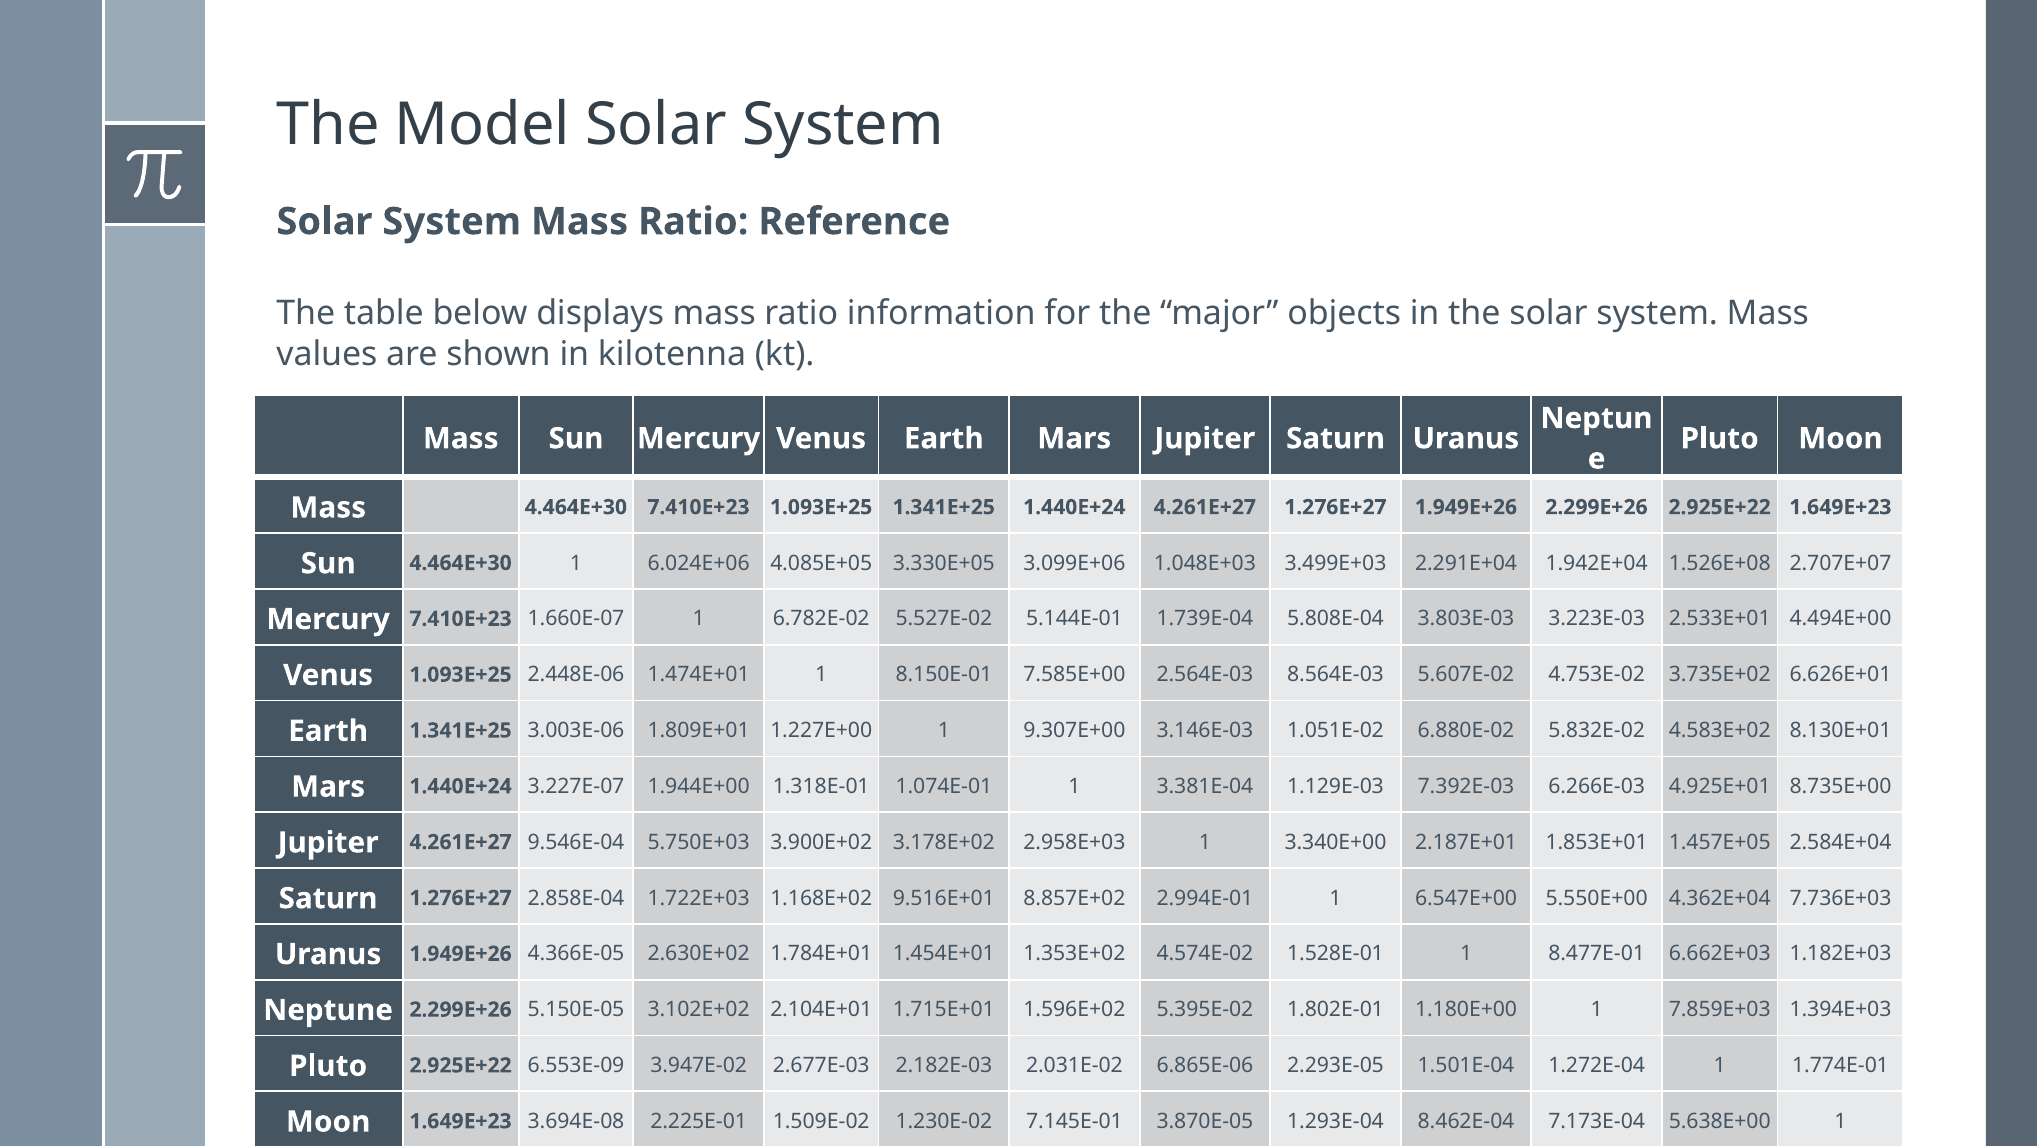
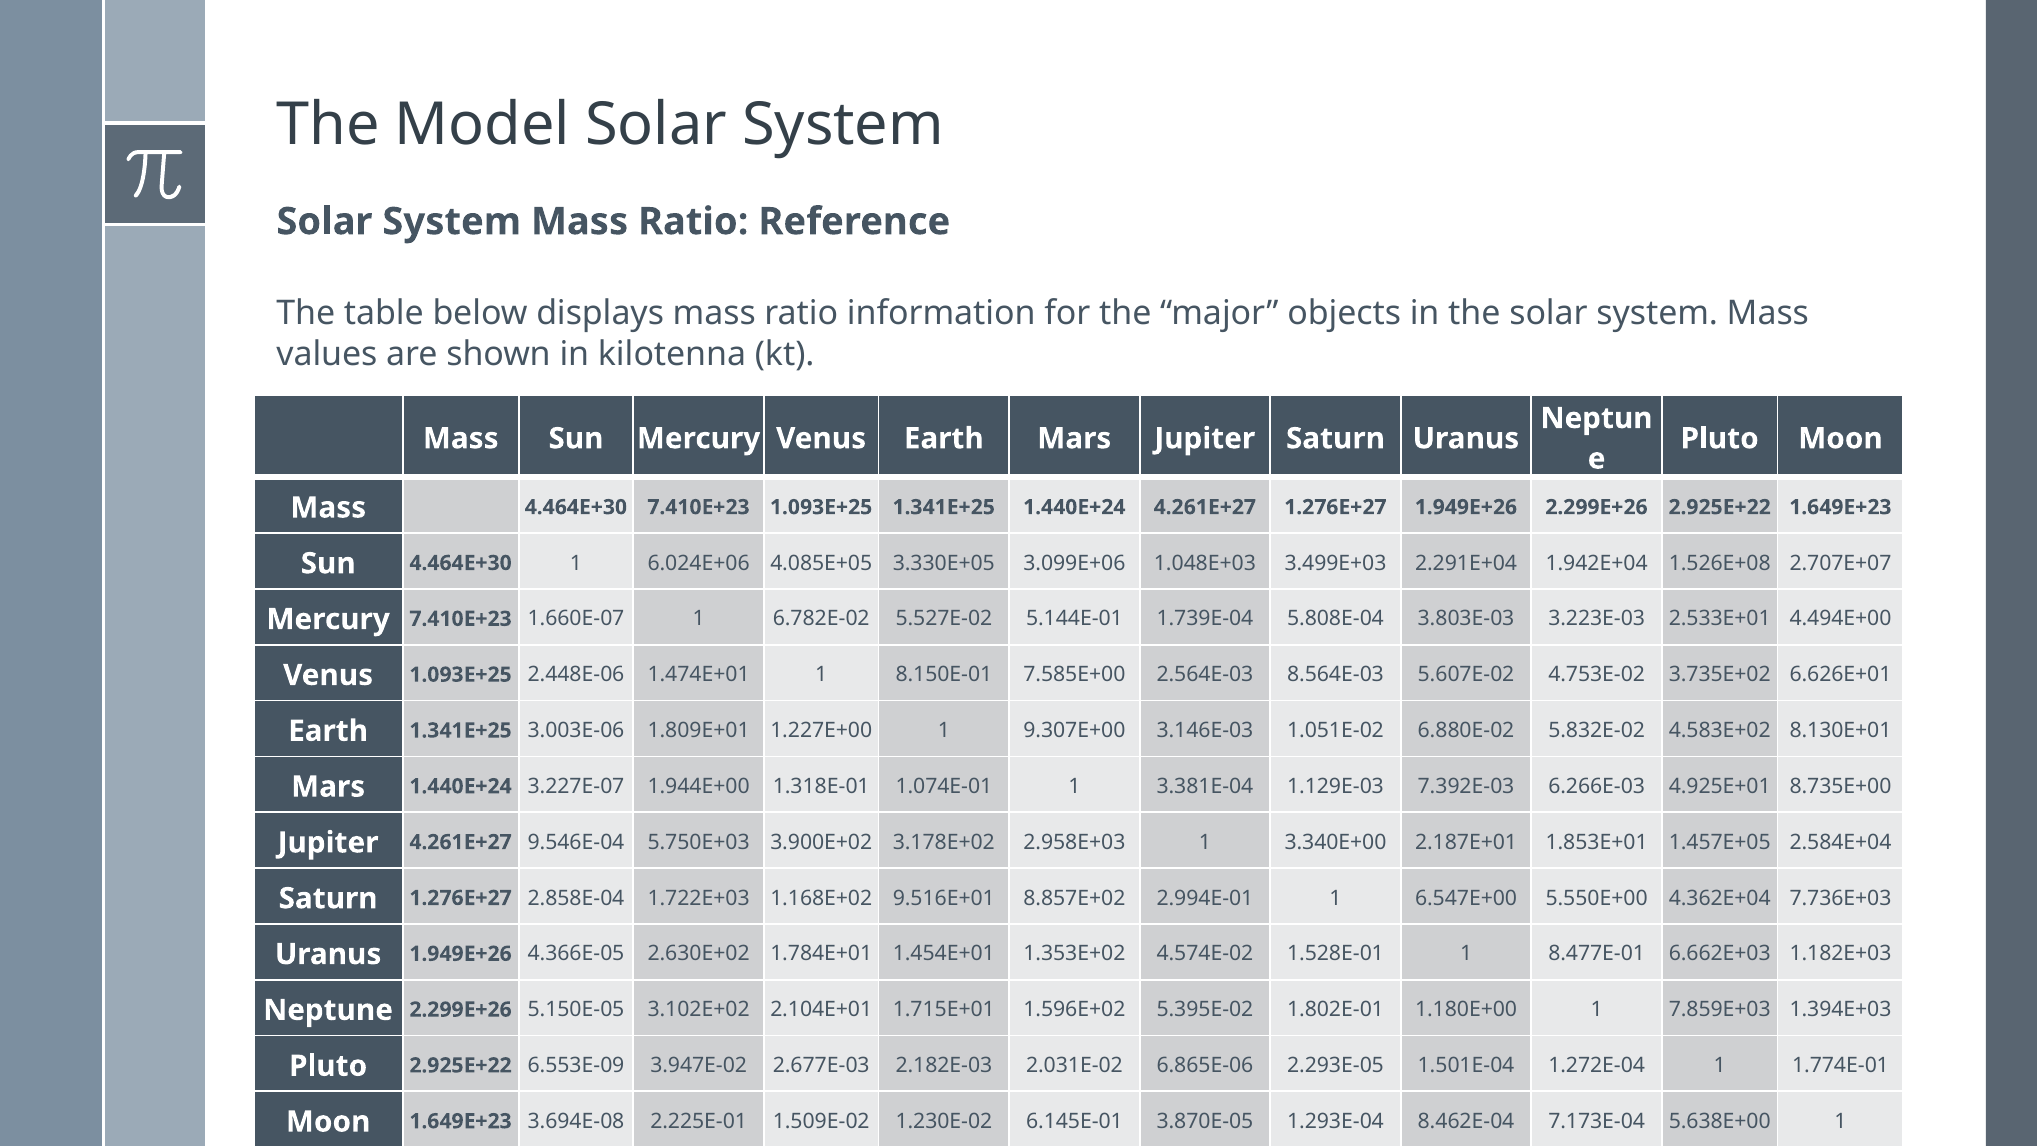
7.145E-01: 7.145E-01 -> 6.145E-01
